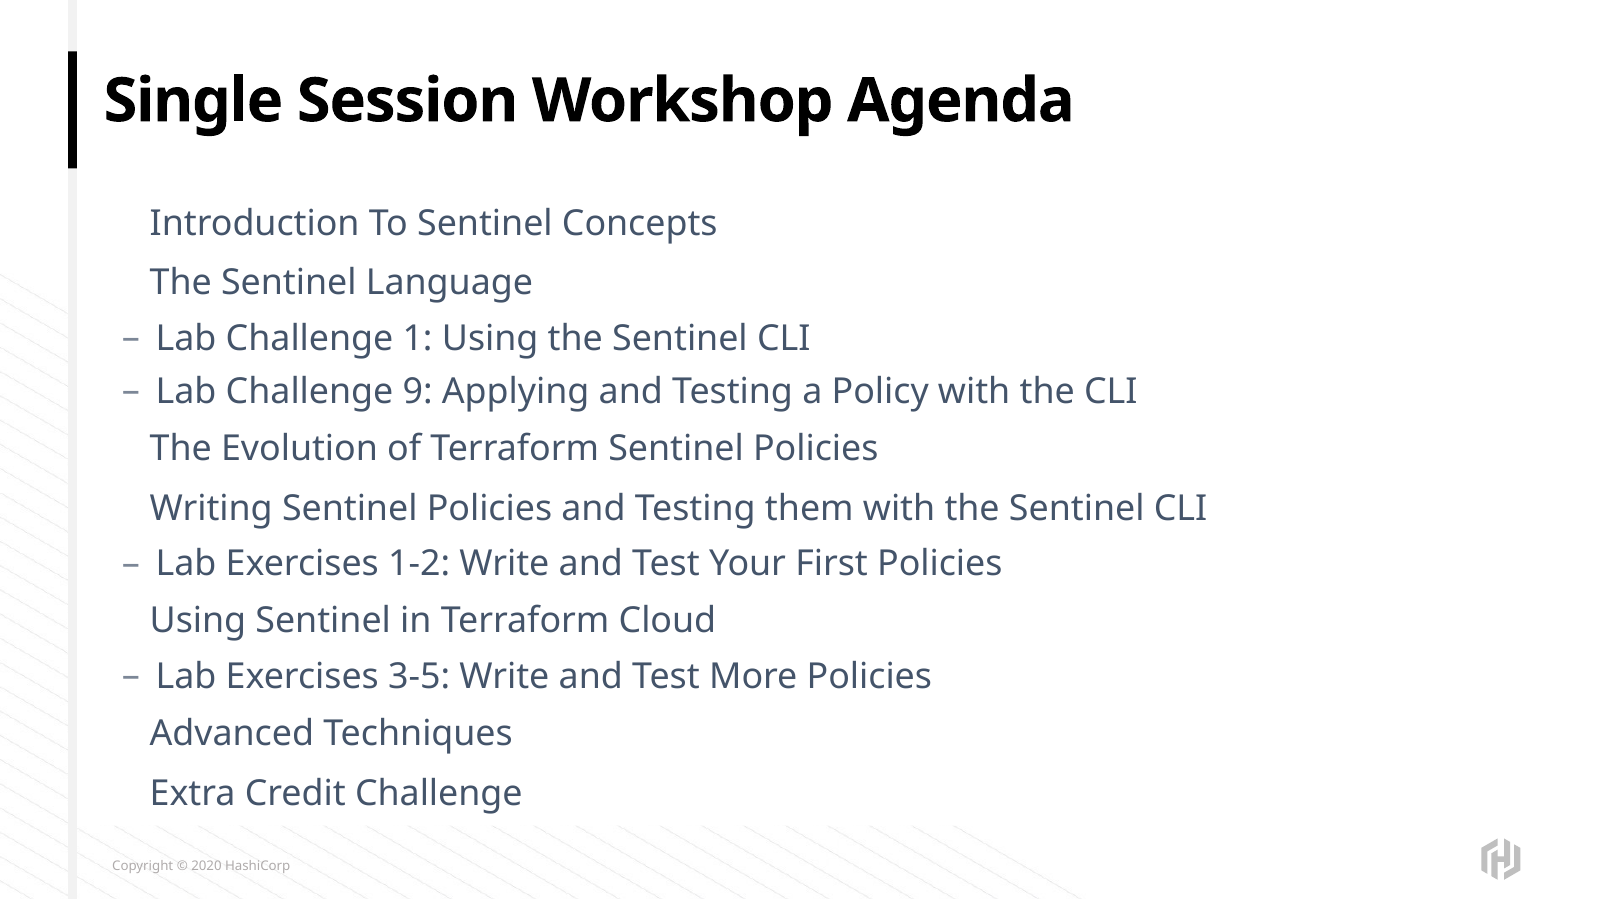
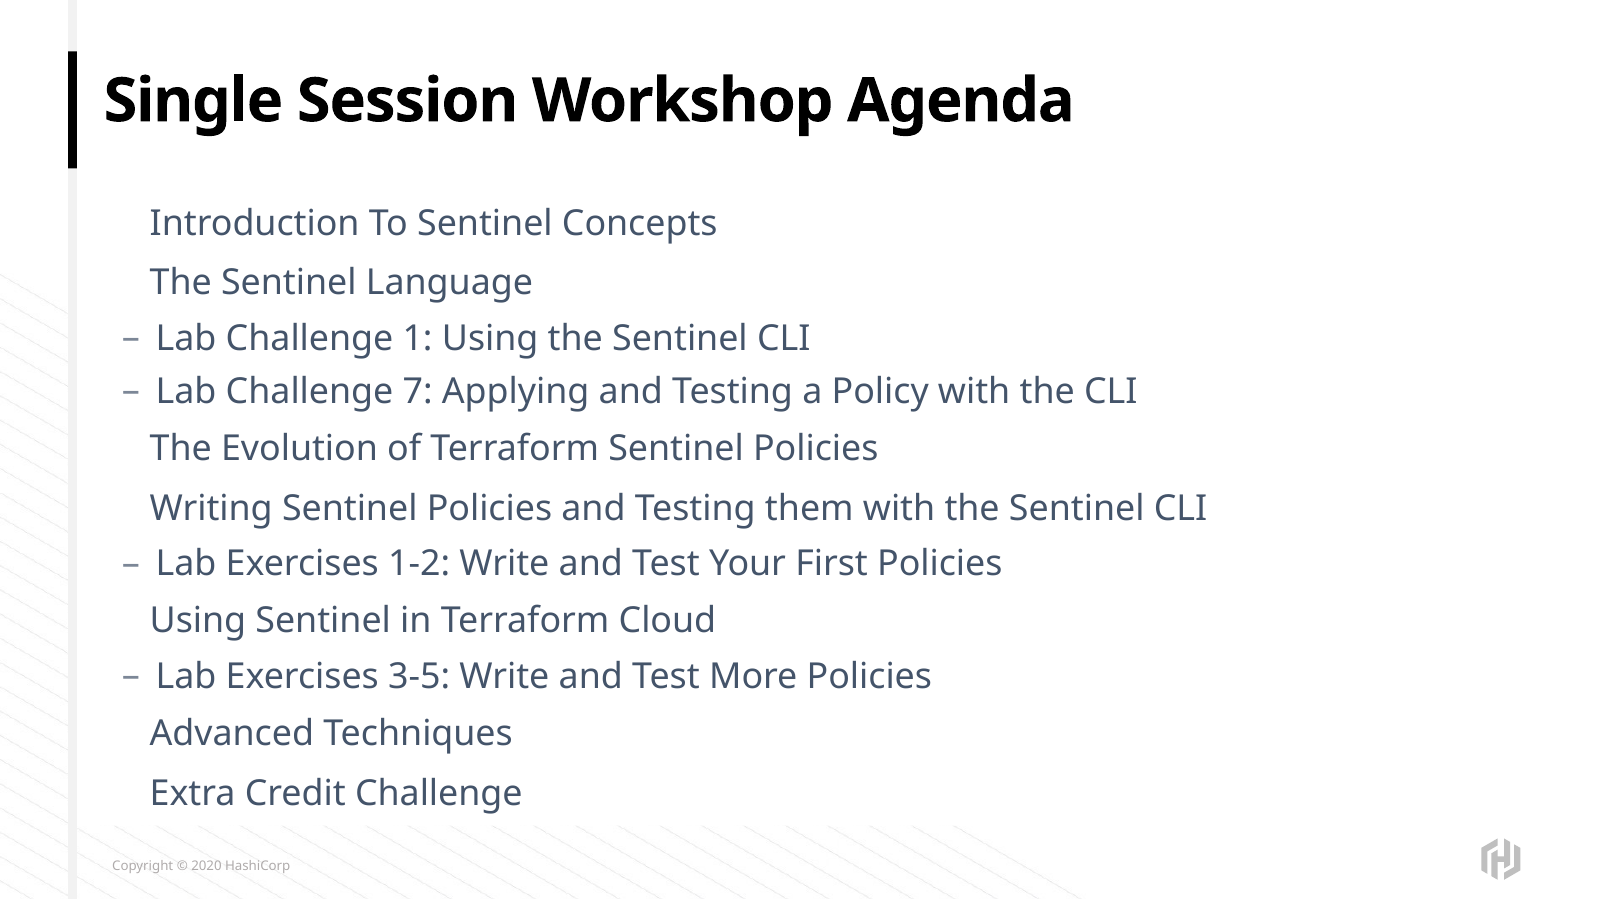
9: 9 -> 7
